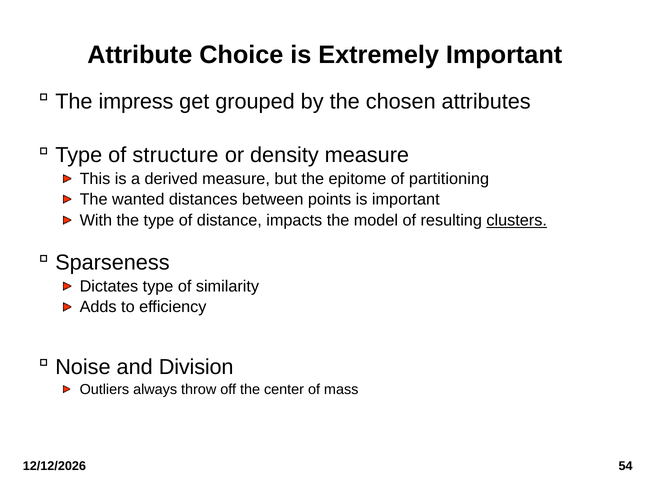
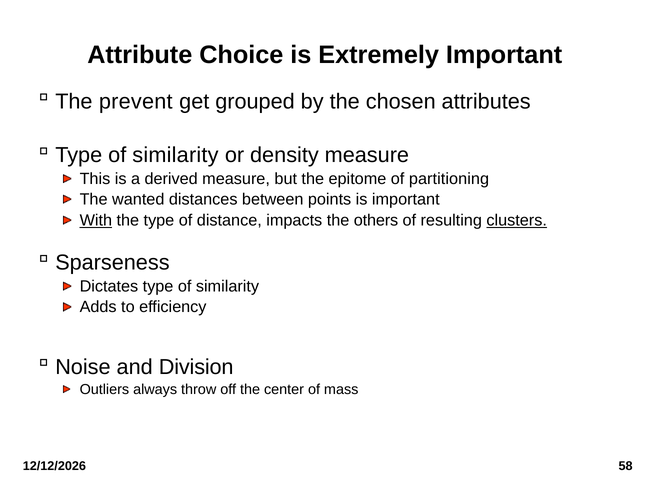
impress: impress -> prevent
structure at (175, 155): structure -> similarity
With underline: none -> present
model: model -> others
54: 54 -> 58
